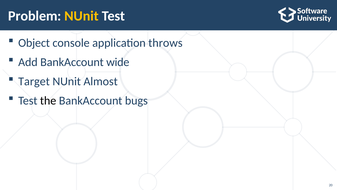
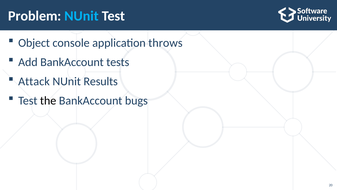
NUnit at (82, 16) colour: yellow -> light blue
wide: wide -> tests
Target: Target -> Attack
Almost: Almost -> Results
